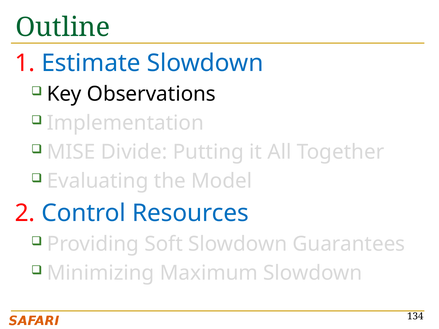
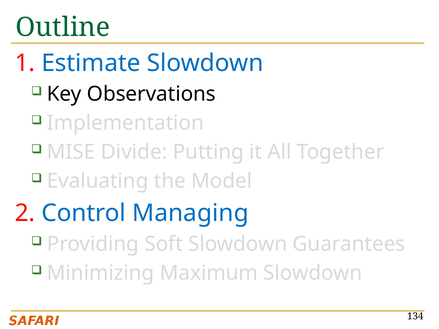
Resources: Resources -> Managing
